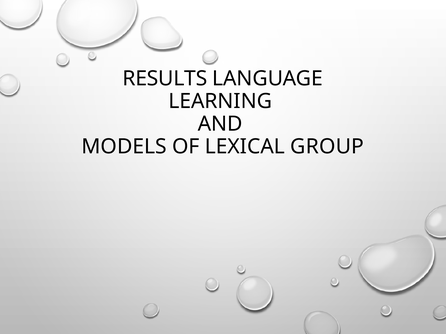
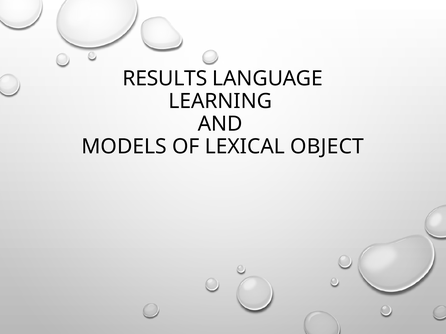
GROUP: GROUP -> OBJECT
